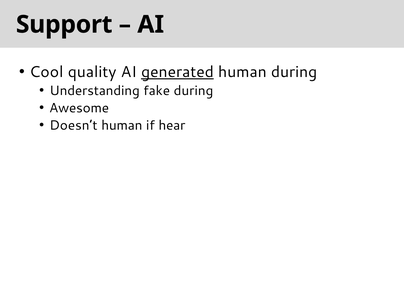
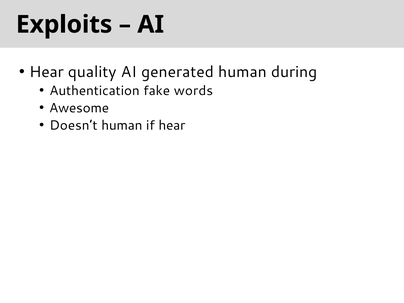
Support: Support -> Exploits
Cool at (46, 72): Cool -> Hear
generated underline: present -> none
Understanding: Understanding -> Authentication
fake during: during -> words
